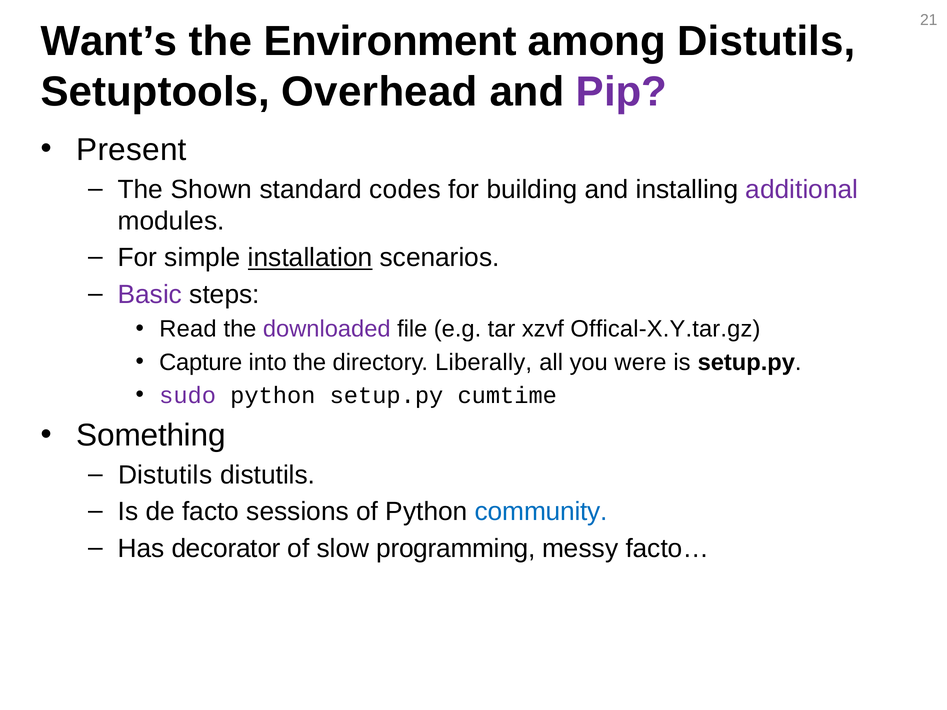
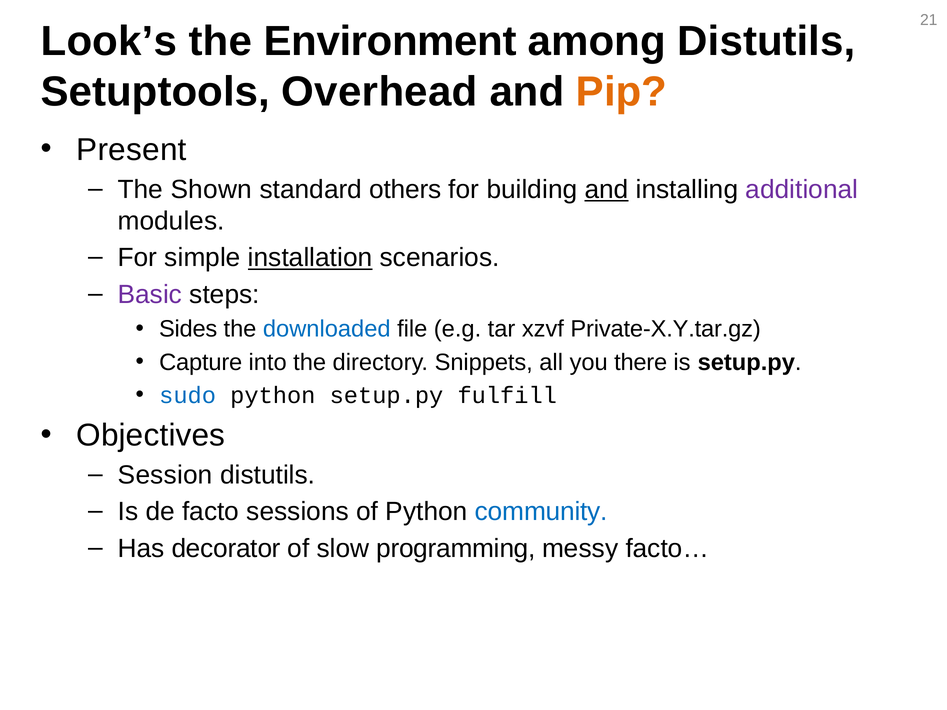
Want’s: Want’s -> Look’s
Pip colour: purple -> orange
codes: codes -> others
and at (607, 189) underline: none -> present
Read: Read -> Sides
downloaded colour: purple -> blue
Offical-X.Y.tar.gz: Offical-X.Y.tar.gz -> Private-X.Y.tar.gz
Liberally: Liberally -> Snippets
were: were -> there
sudo colour: purple -> blue
cumtime: cumtime -> fulfill
Something: Something -> Objectives
Distutils at (165, 475): Distutils -> Session
